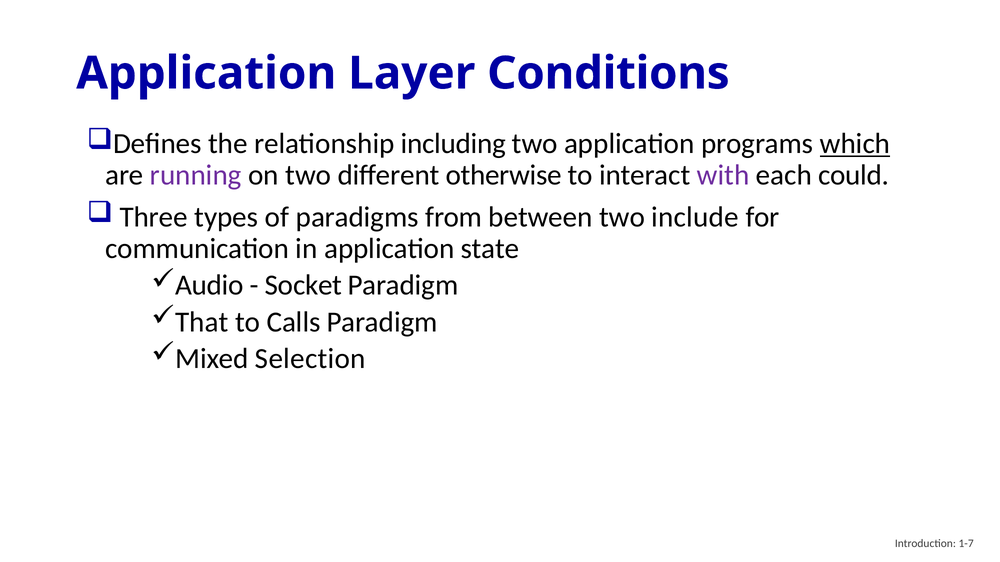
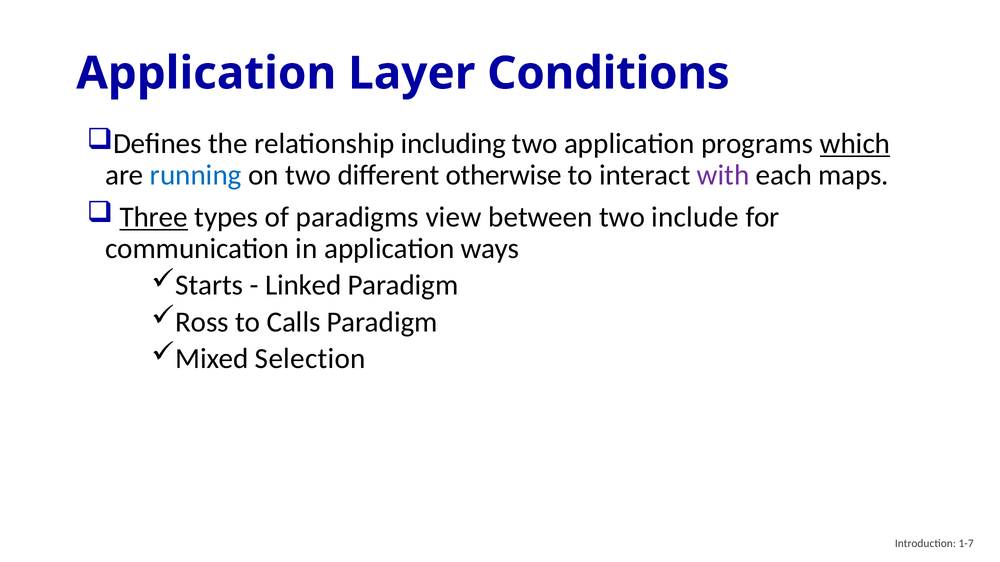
running colour: purple -> blue
could: could -> maps
Three underline: none -> present
from: from -> view
state: state -> ways
Audio: Audio -> Starts
Socket: Socket -> Linked
That: That -> Ross
